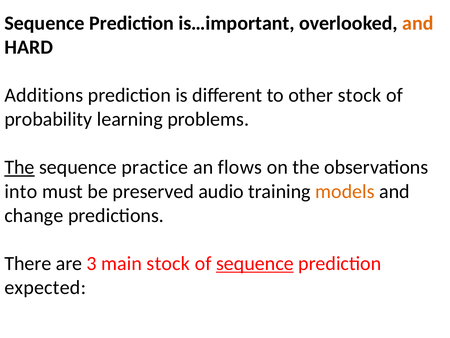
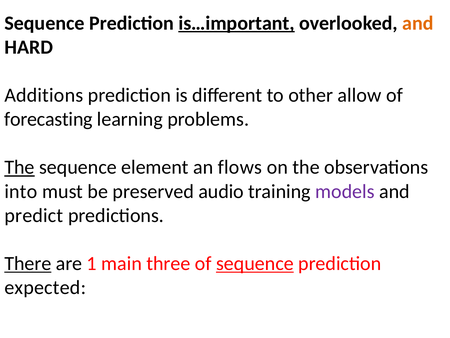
is…important underline: none -> present
other stock: stock -> allow
probability: probability -> forecasting
practice: practice -> element
models colour: orange -> purple
change: change -> predict
There underline: none -> present
3: 3 -> 1
main stock: stock -> three
